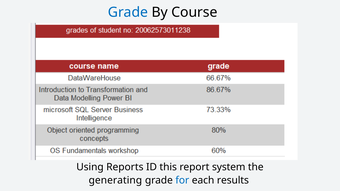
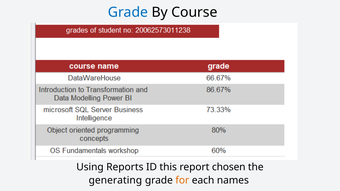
system: system -> chosen
for colour: blue -> orange
results: results -> names
